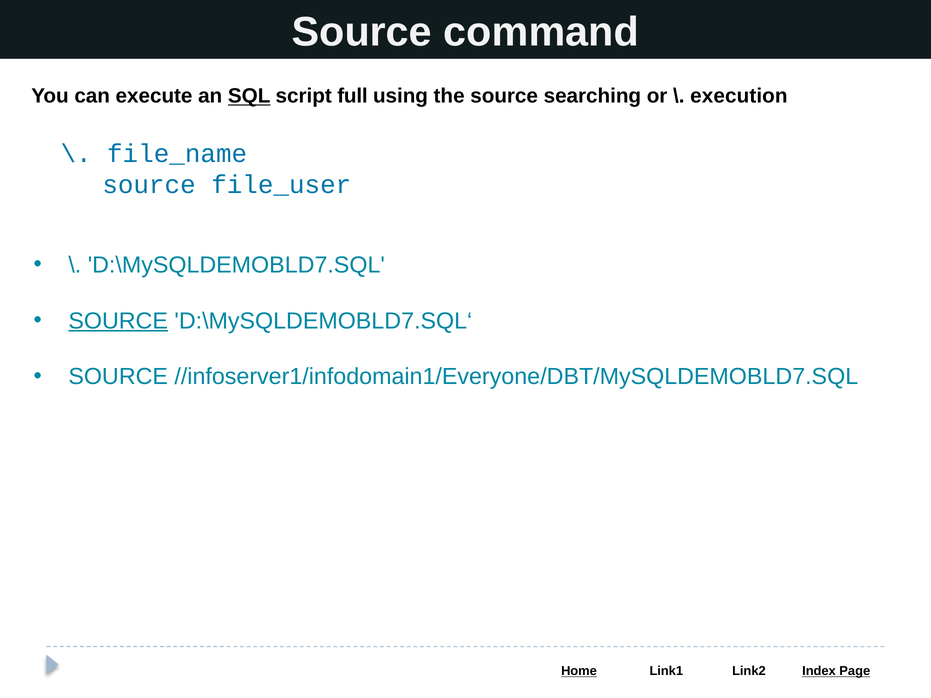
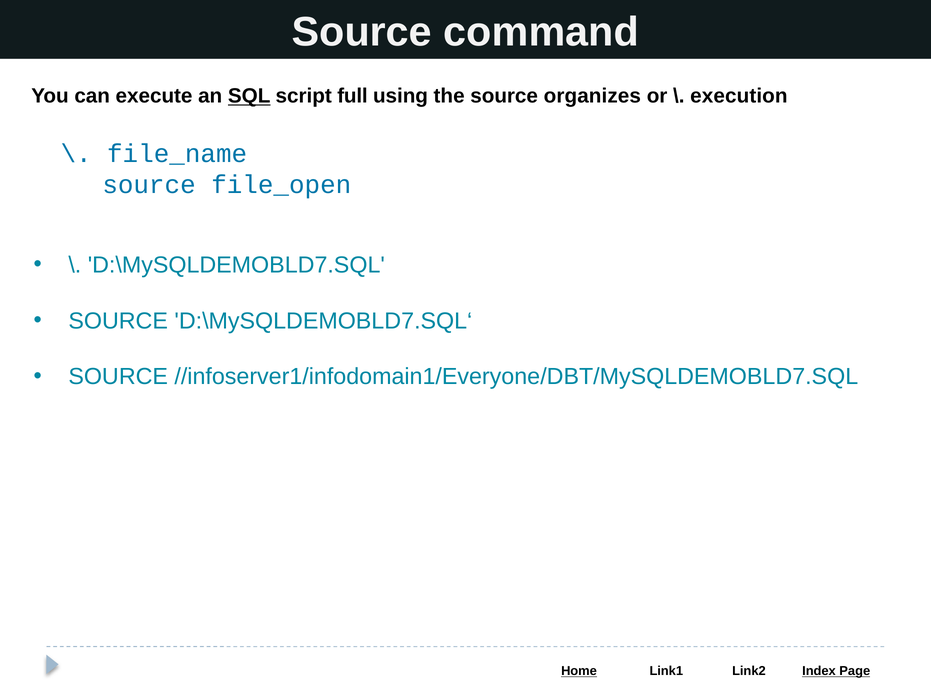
searching: searching -> organizes
file_user: file_user -> file_open
SOURCE at (118, 321) underline: present -> none
